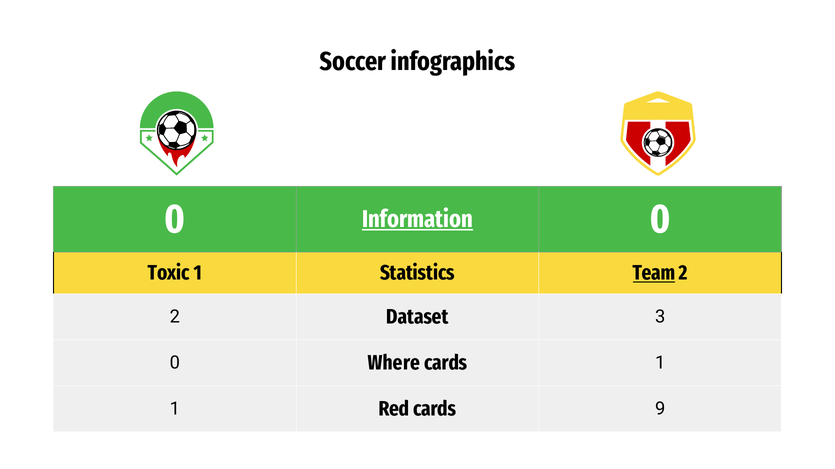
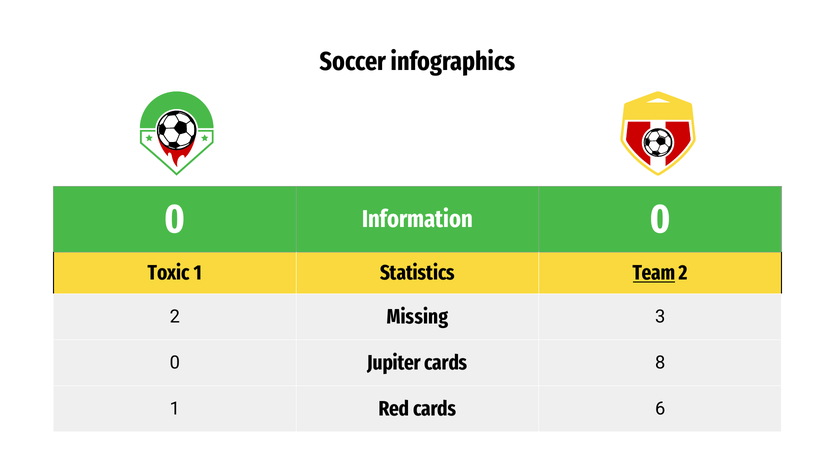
Information underline: present -> none
Dataset: Dataset -> Missing
Where: Where -> Jupiter
cards 1: 1 -> 8
9: 9 -> 6
